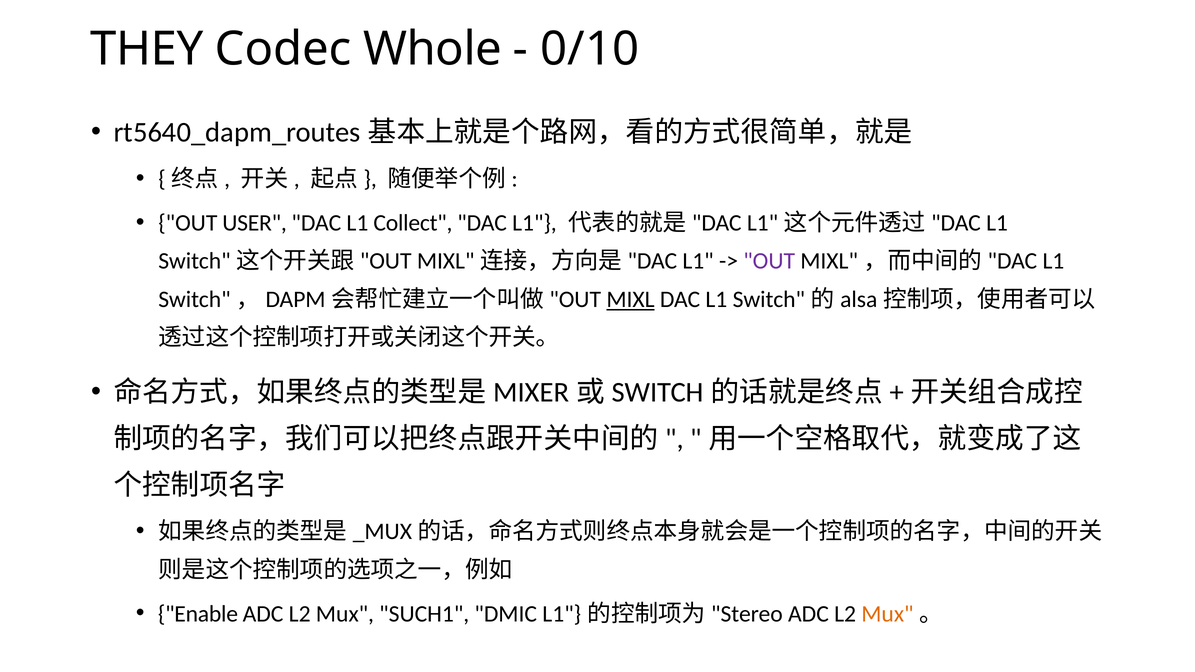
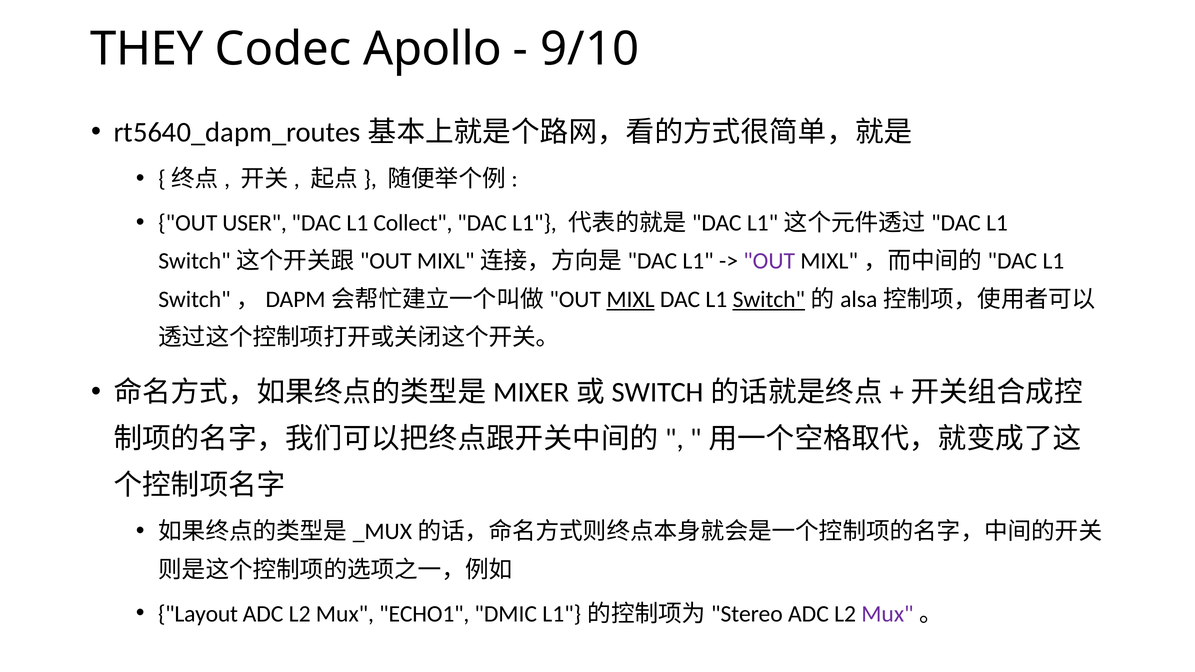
Whole: Whole -> Apollo
0/10: 0/10 -> 9/10
Switch underline: none -> present
Enable: Enable -> Layout
SUCH1: SUCH1 -> ECHO1
Mux at (887, 614) colour: orange -> purple
